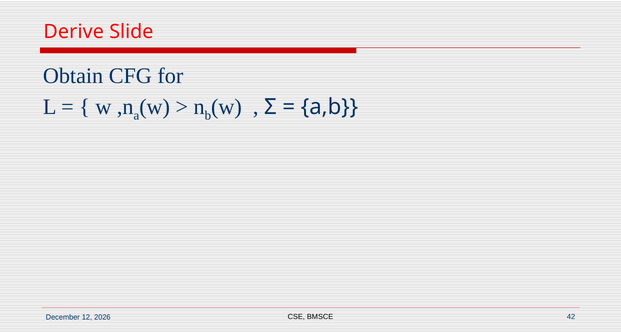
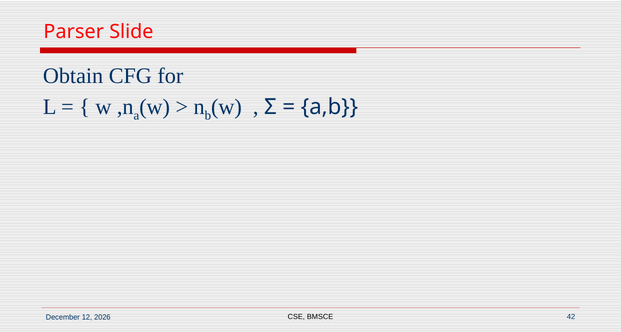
Derive: Derive -> Parser
